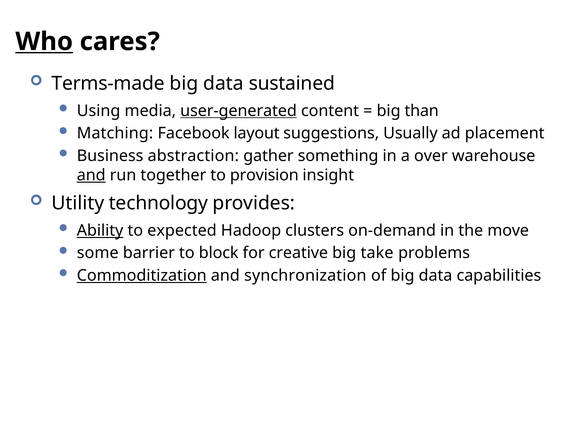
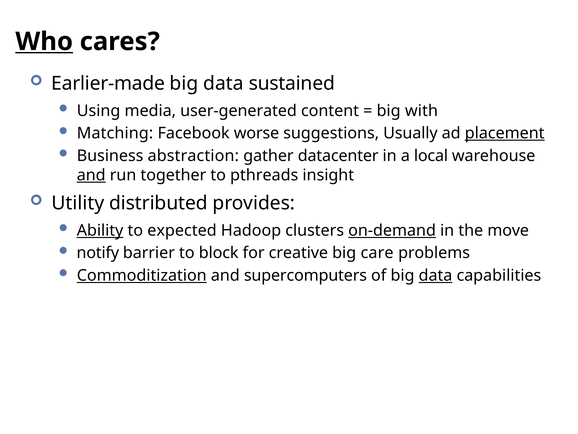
Terms-made: Terms-made -> Earlier-made
user-generated underline: present -> none
than: than -> with
layout: layout -> worse
placement underline: none -> present
something: something -> datacenter
over: over -> local
provision: provision -> pthreads
technology: technology -> distributed
on-demand underline: none -> present
some: some -> notify
take: take -> care
synchronization: synchronization -> supercomputers
data at (435, 275) underline: none -> present
